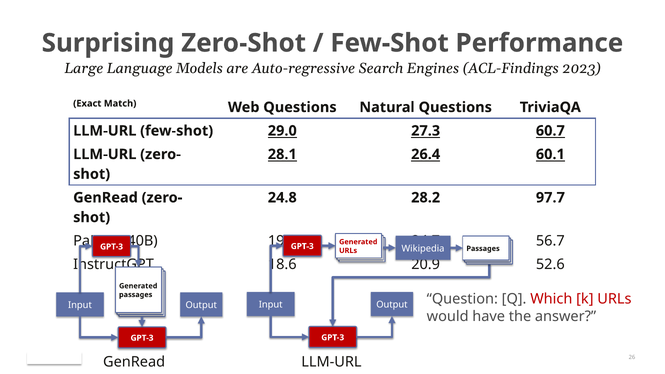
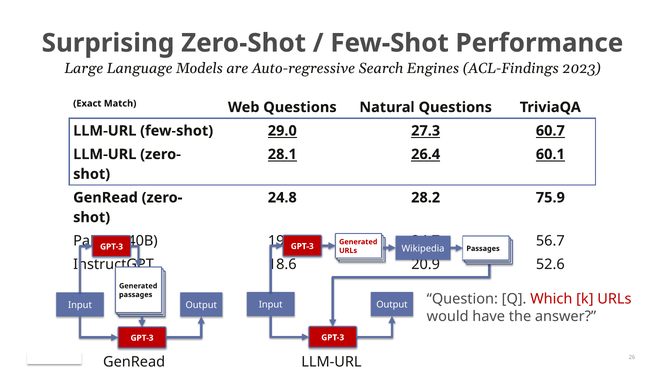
97.7: 97.7 -> 75.9
